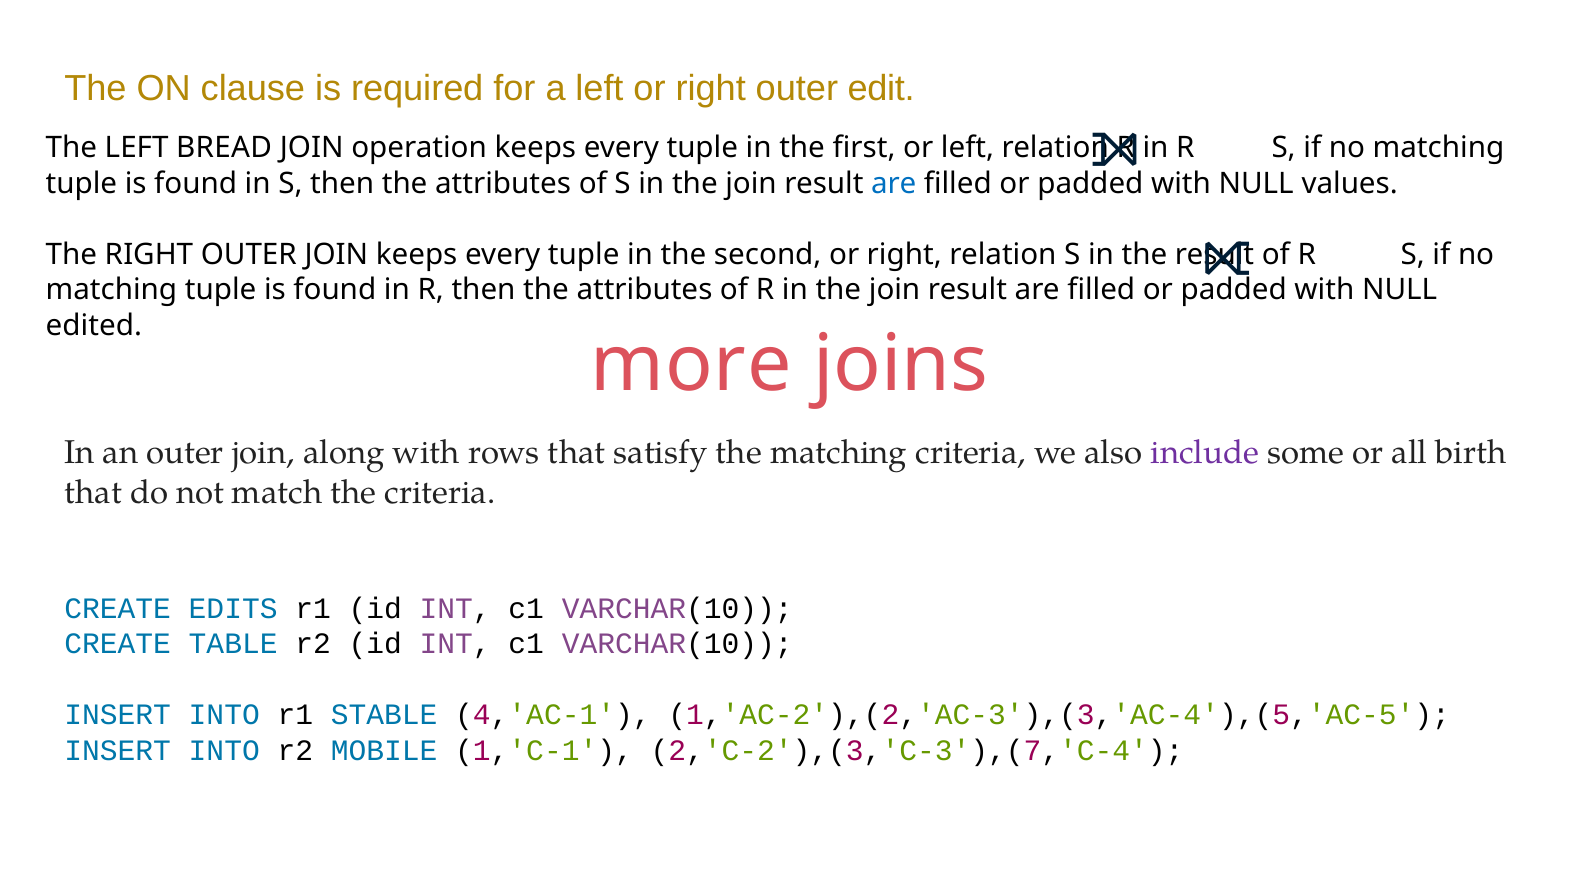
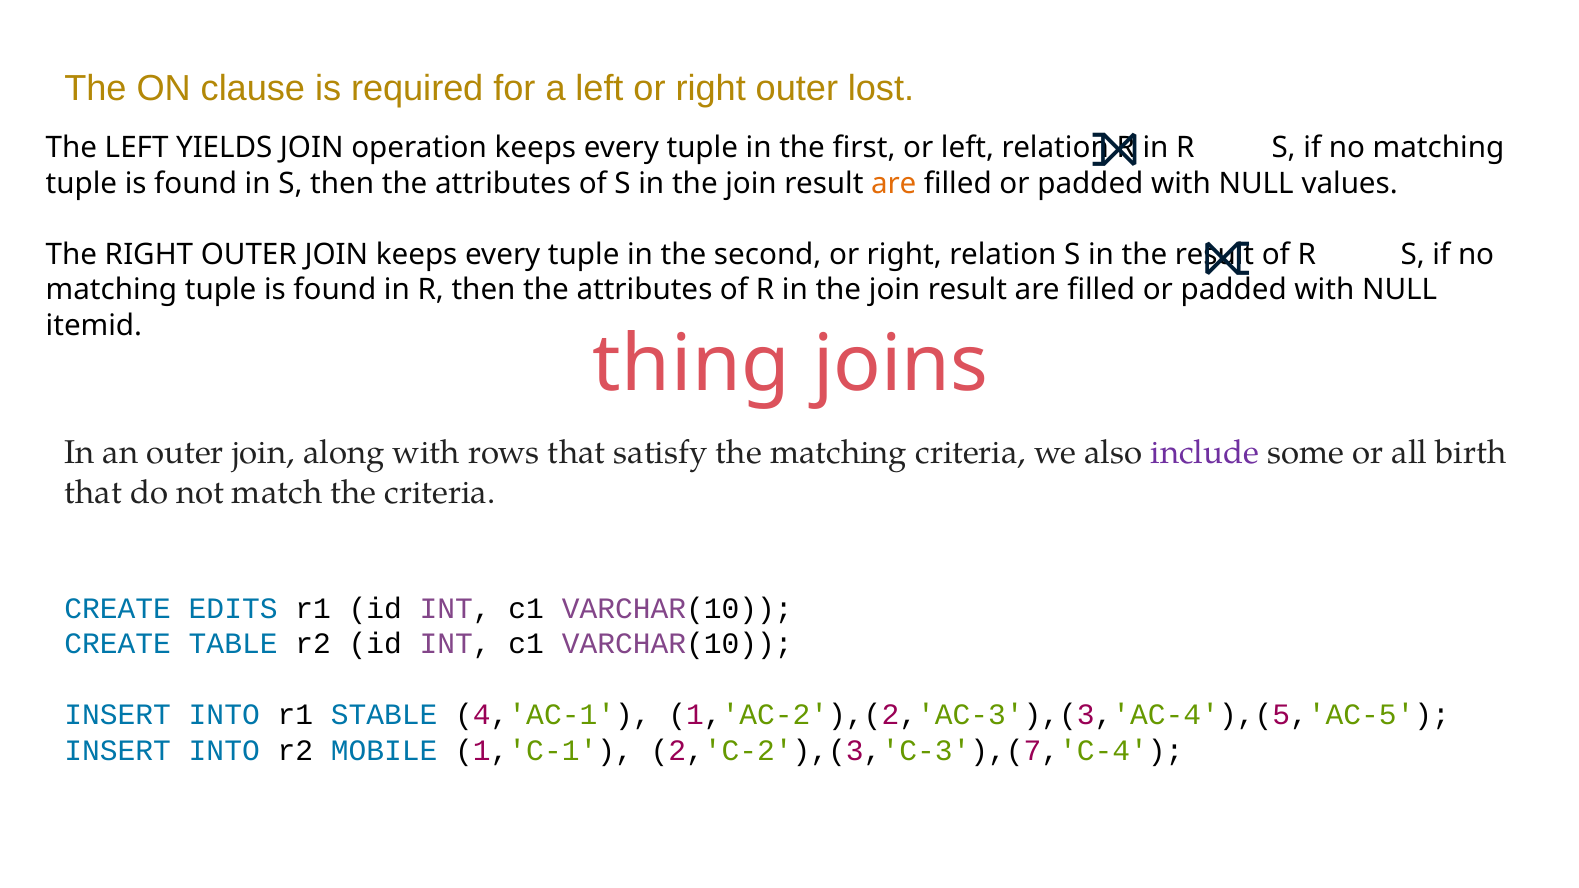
edit: edit -> lost
BREAD: BREAD -> YIELDS
are at (894, 183) colour: blue -> orange
edited: edited -> itemid
more: more -> thing
